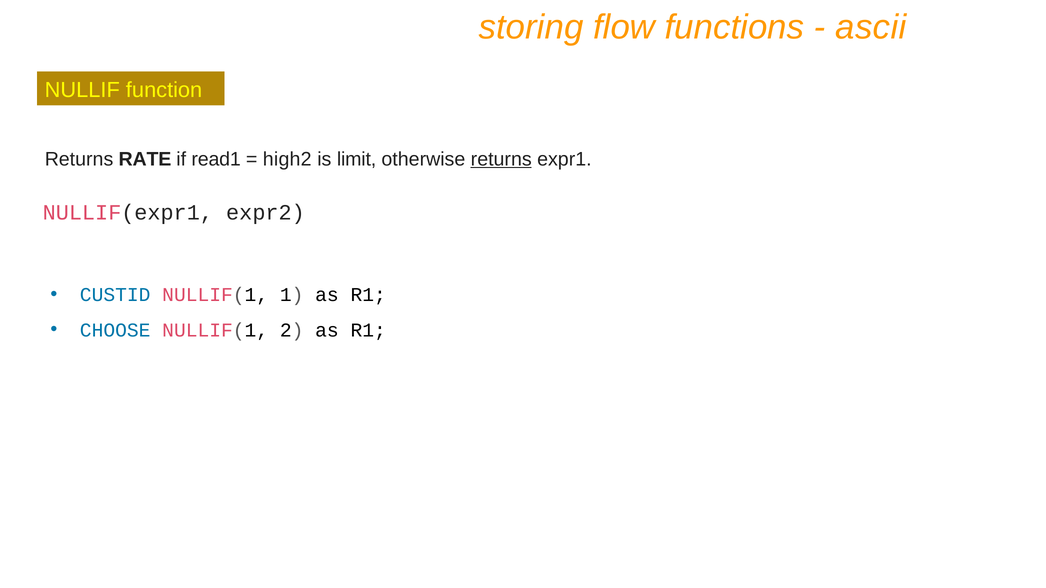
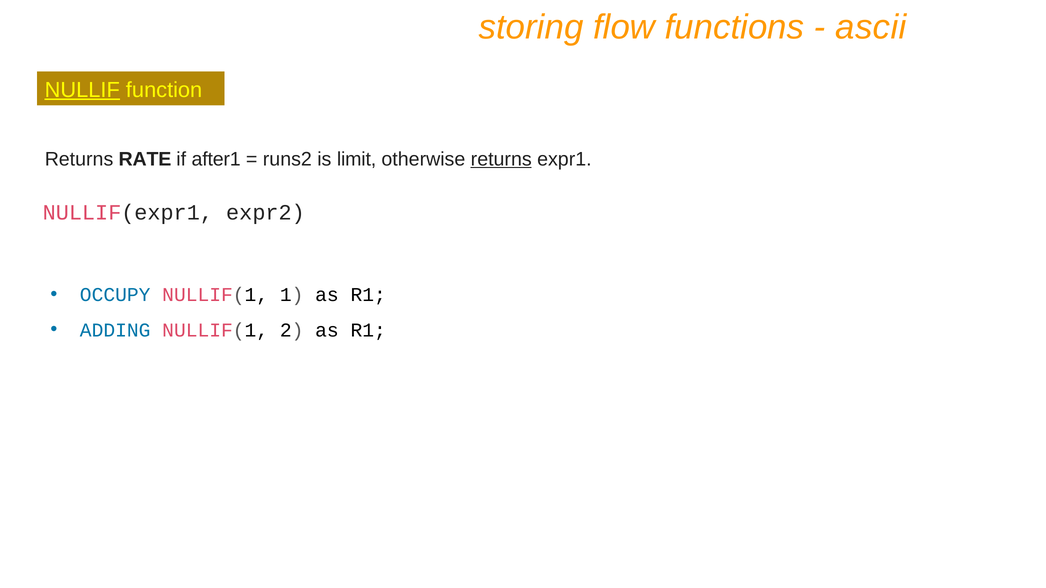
NULLIF underline: none -> present
read1: read1 -> after1
high2: high2 -> runs2
CUSTID: CUSTID -> OCCUPY
CHOOSE: CHOOSE -> ADDING
